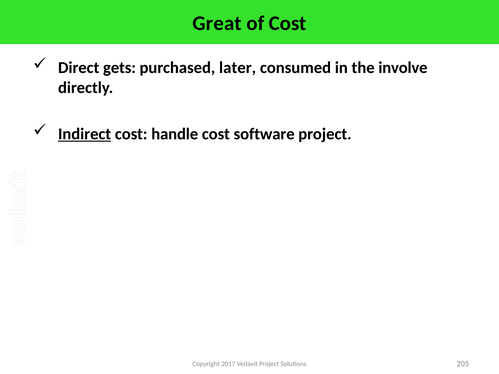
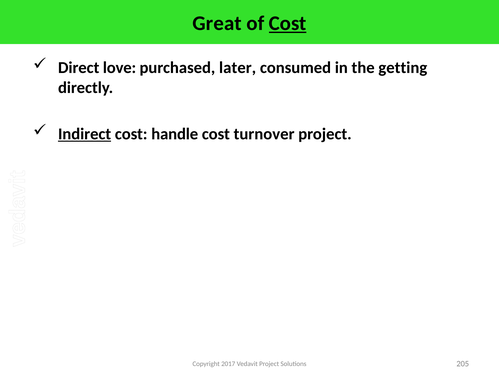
Cost at (288, 23) underline: none -> present
gets: gets -> love
involve: involve -> getting
software: software -> turnover
